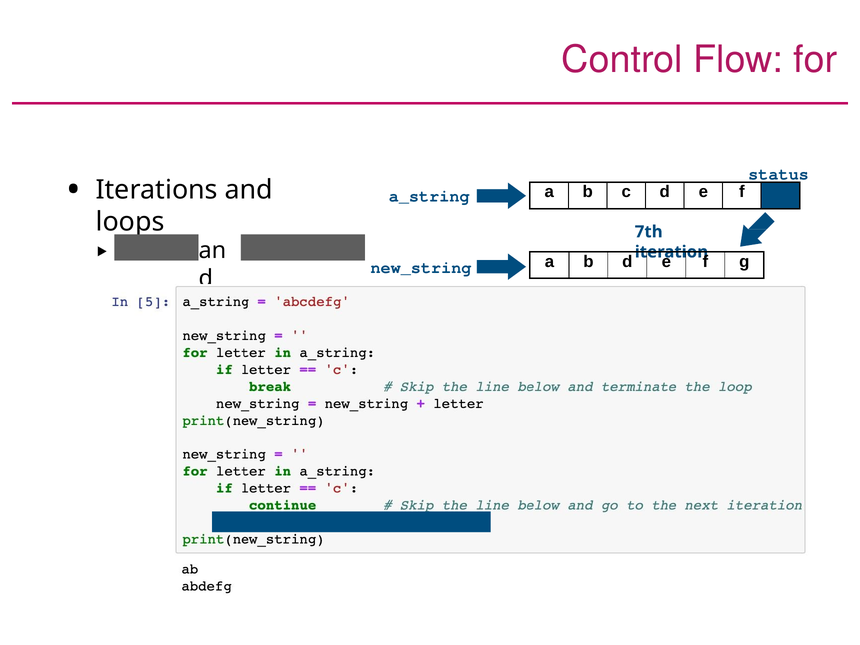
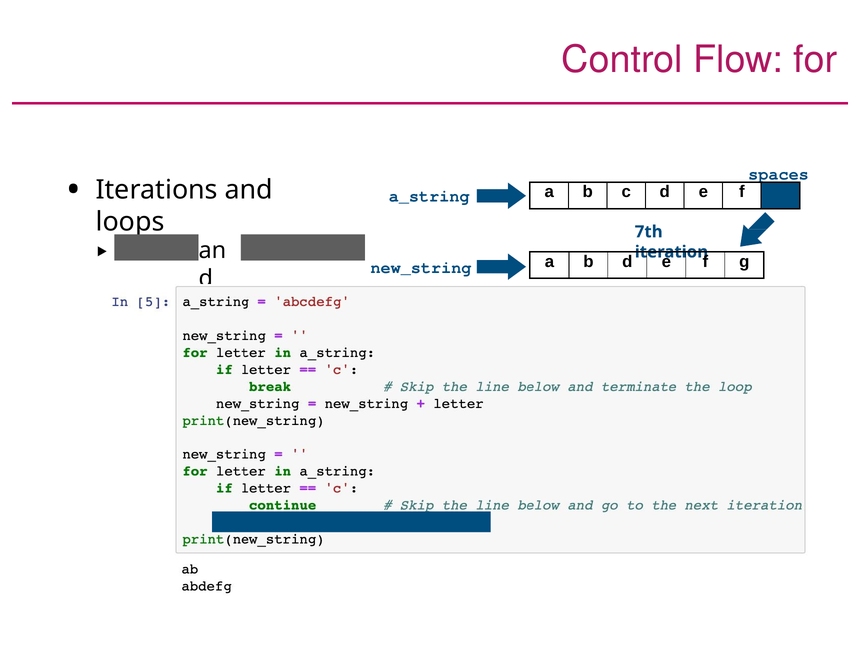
status: status -> spaces
